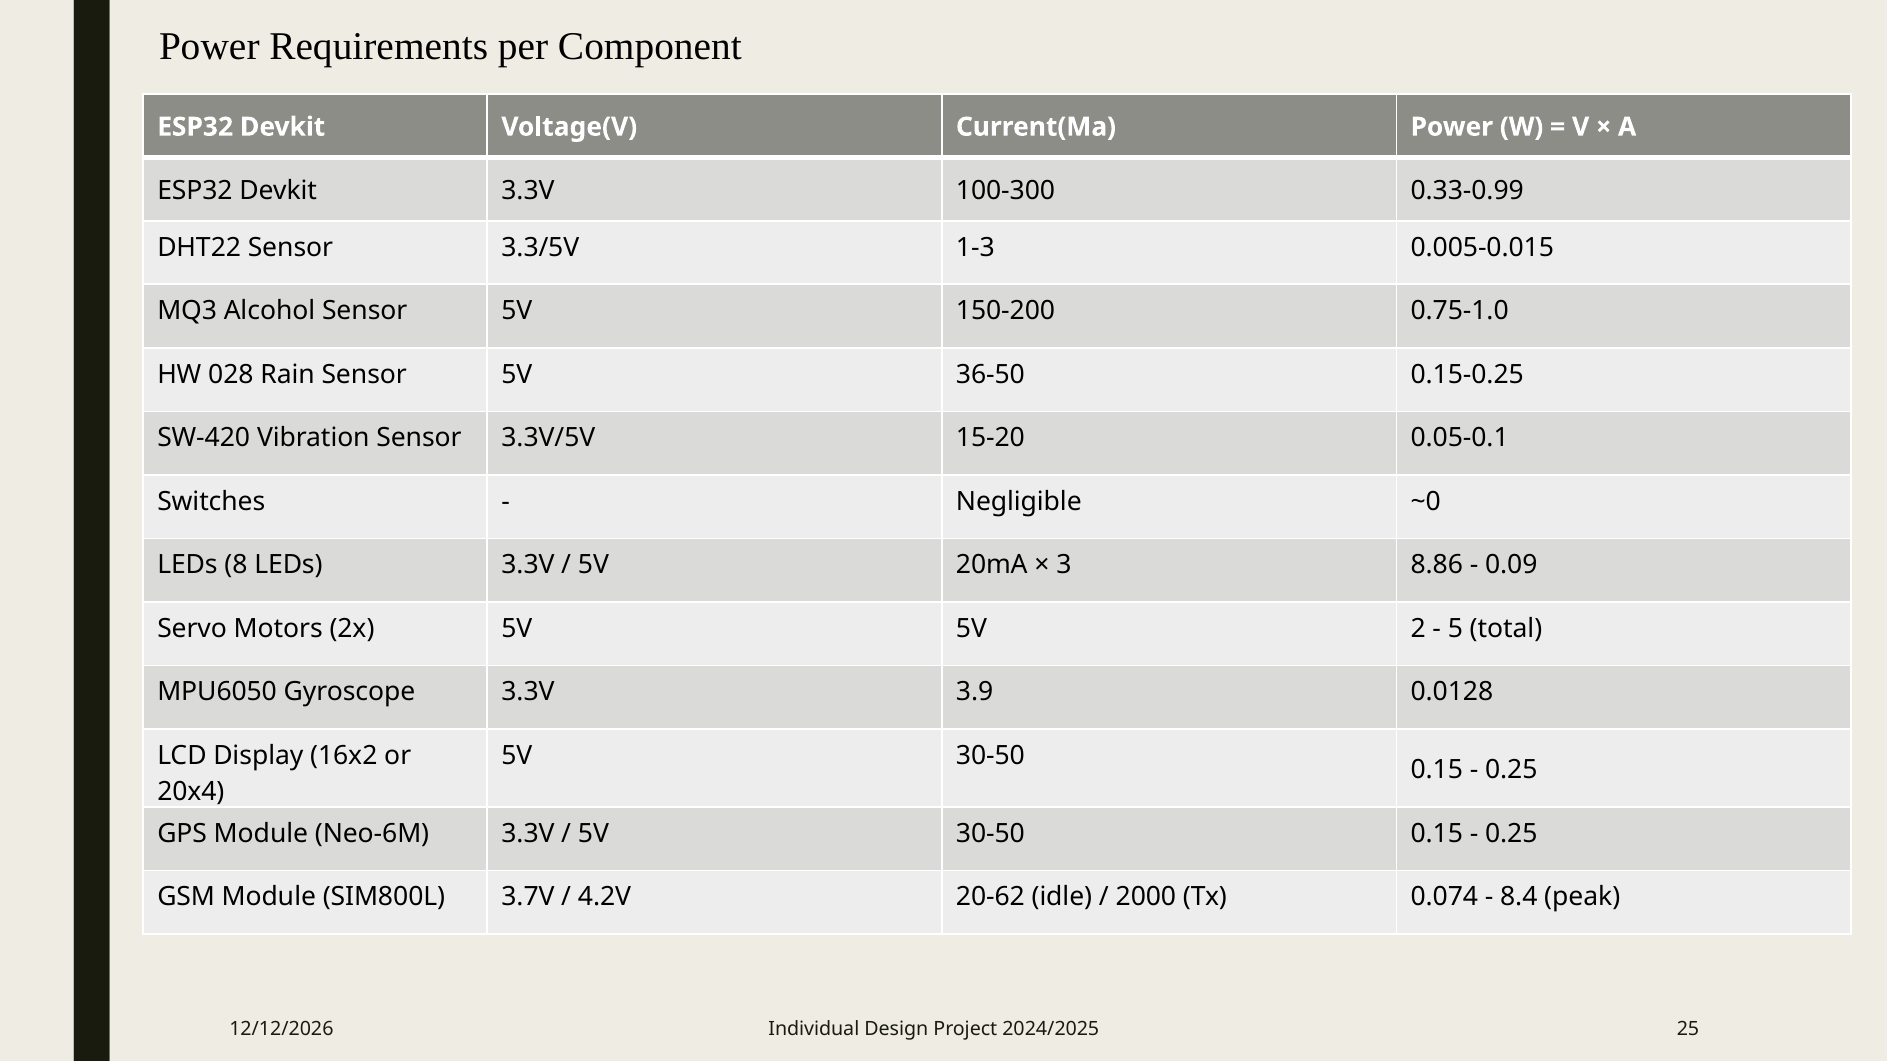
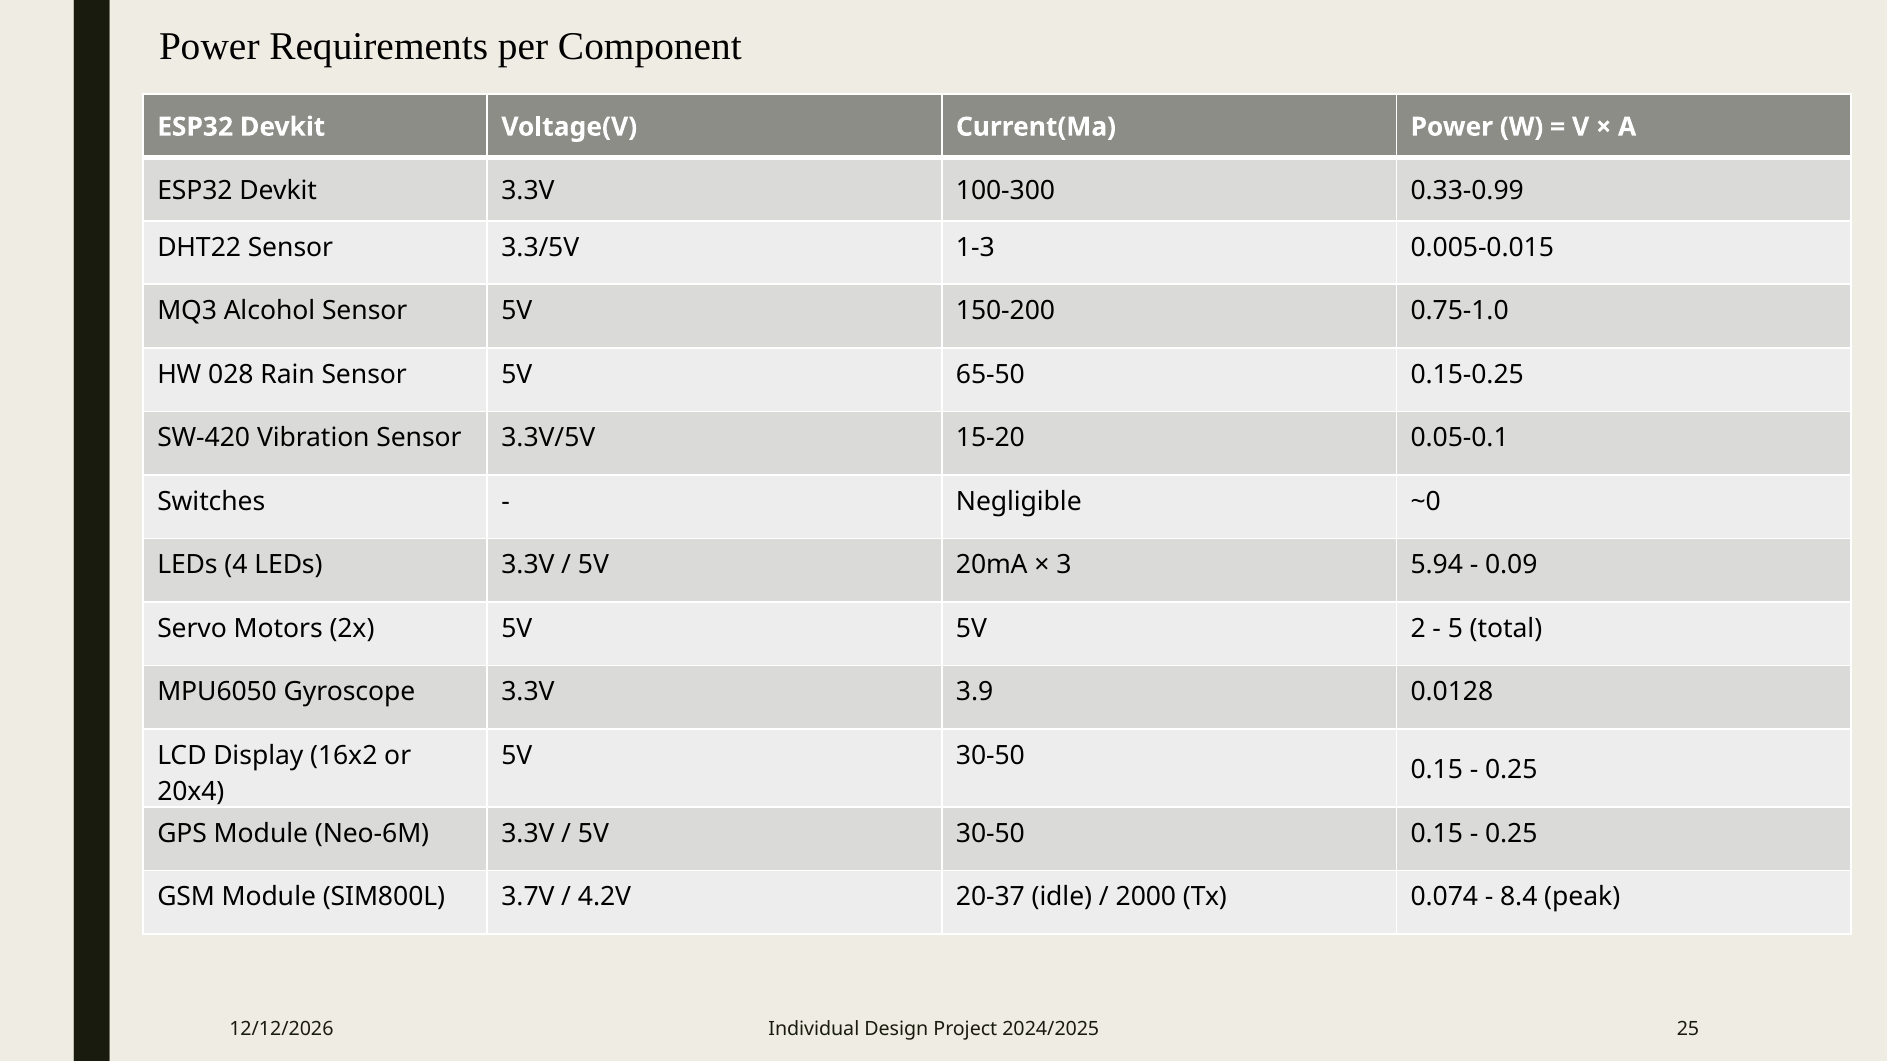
36-50: 36-50 -> 65-50
8: 8 -> 4
8.86: 8.86 -> 5.94
20-62: 20-62 -> 20-37
